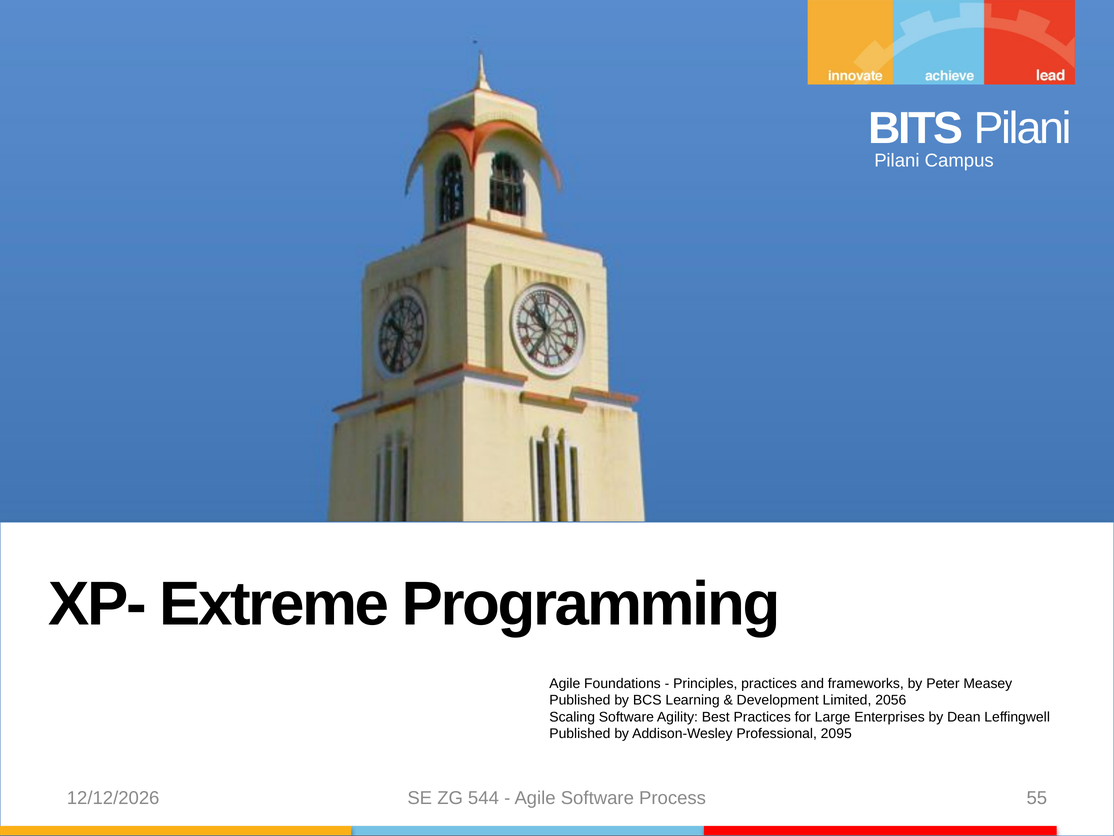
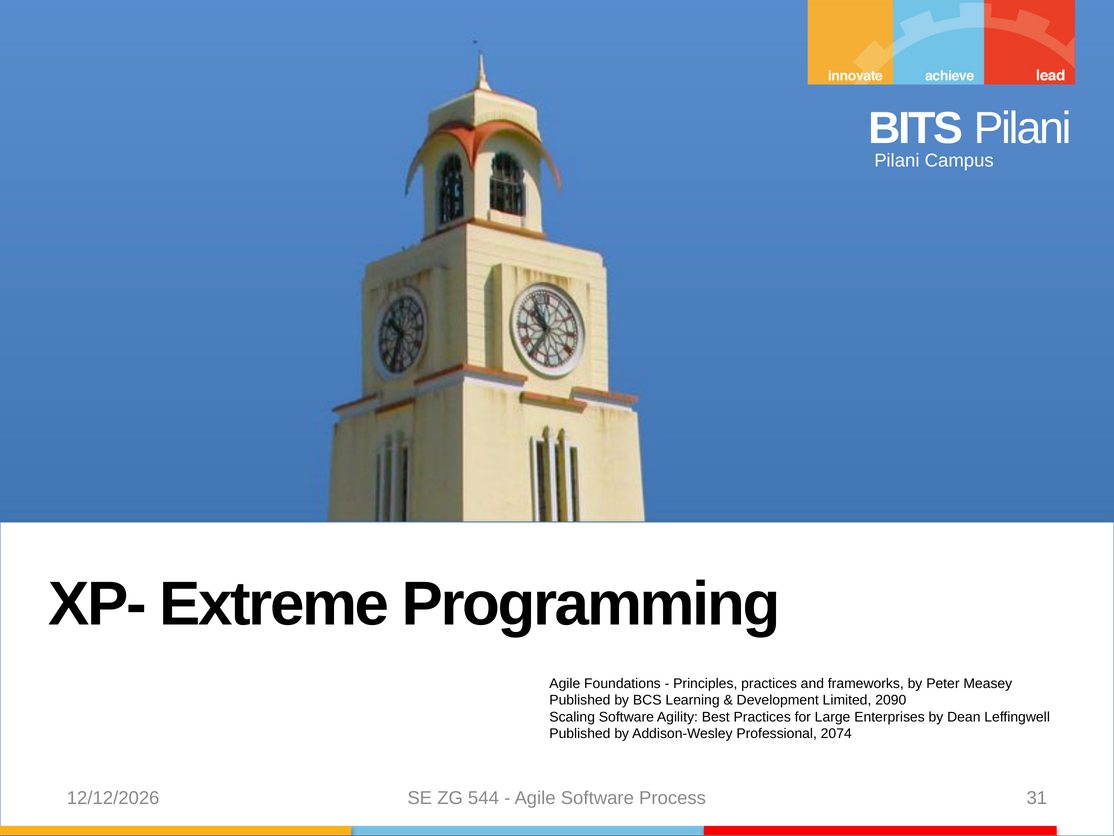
2056: 2056 -> 2090
2095: 2095 -> 2074
55: 55 -> 31
